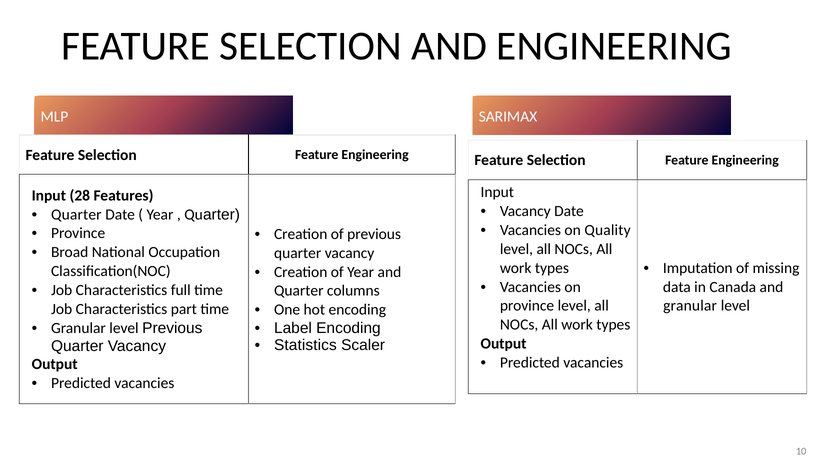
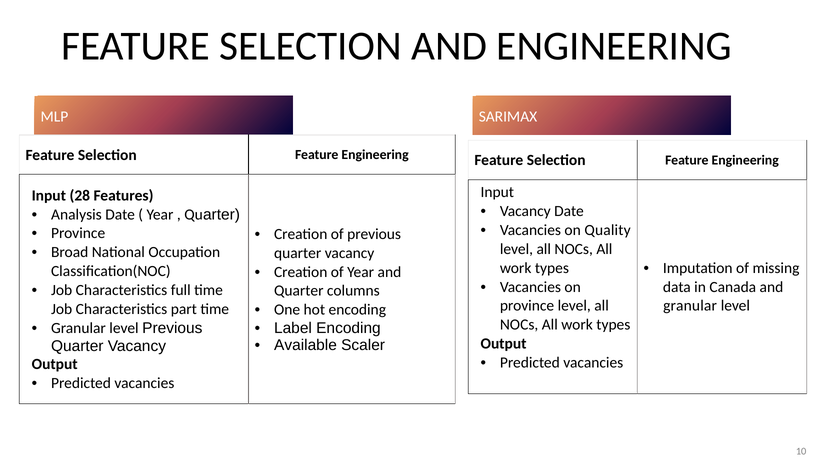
Quarter at (76, 214): Quarter -> Analysis
Statistics: Statistics -> Available
